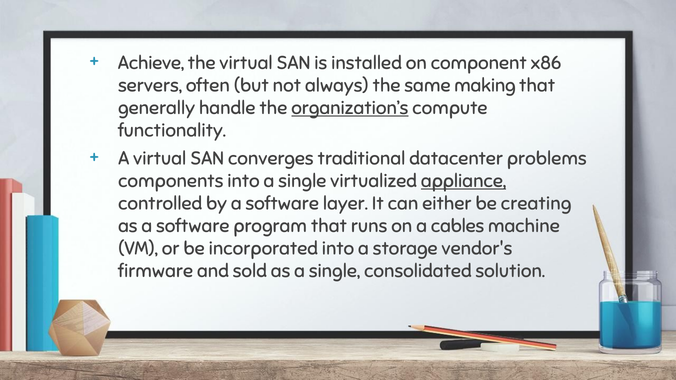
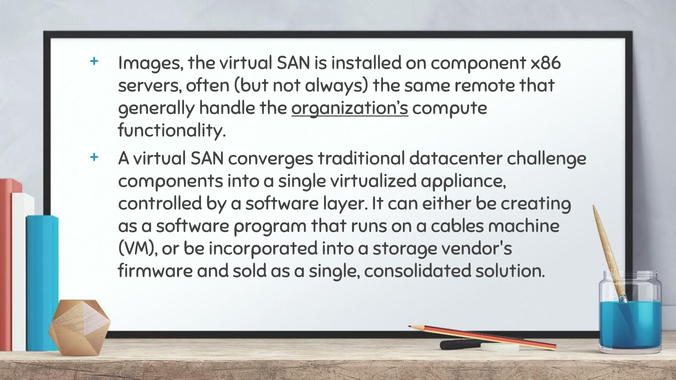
Achieve: Achieve -> Images
making: making -> remote
problems: problems -> challenge
appliance underline: present -> none
